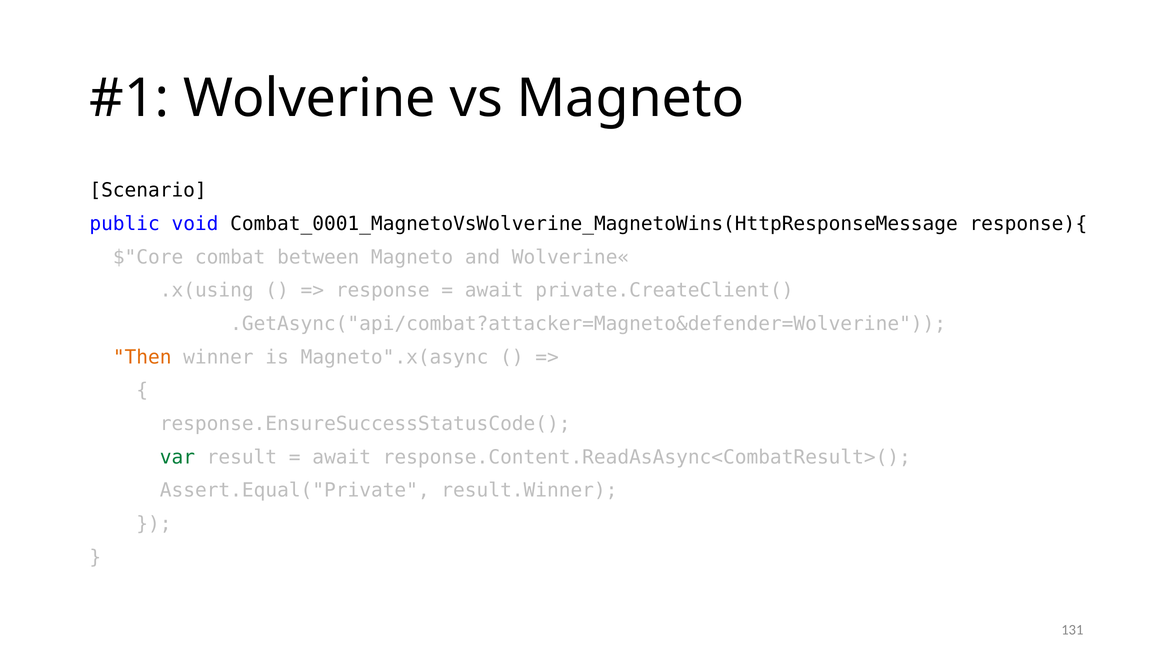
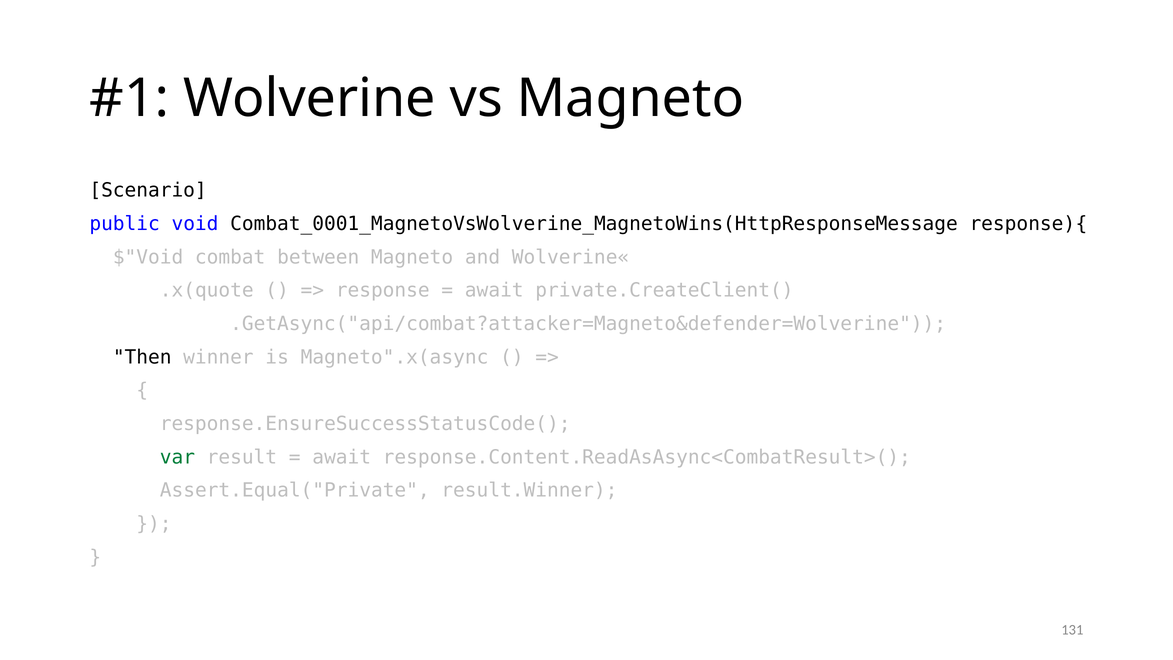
$"Core: $"Core -> $"Void
.x(using: .x(using -> .x(quote
Then colour: orange -> black
